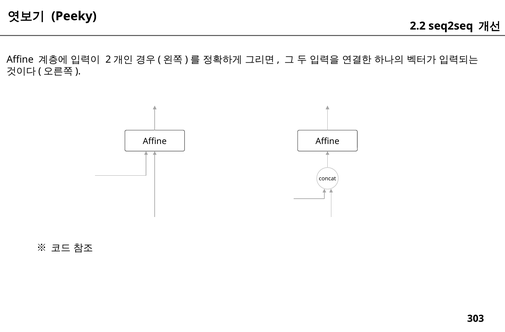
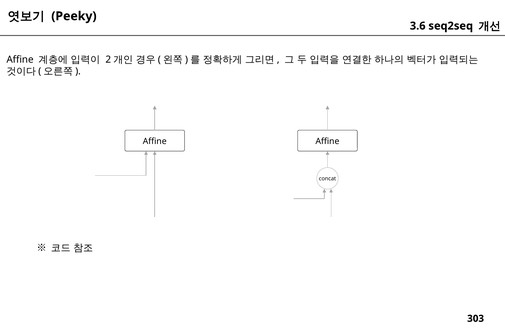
2.2: 2.2 -> 3.6
